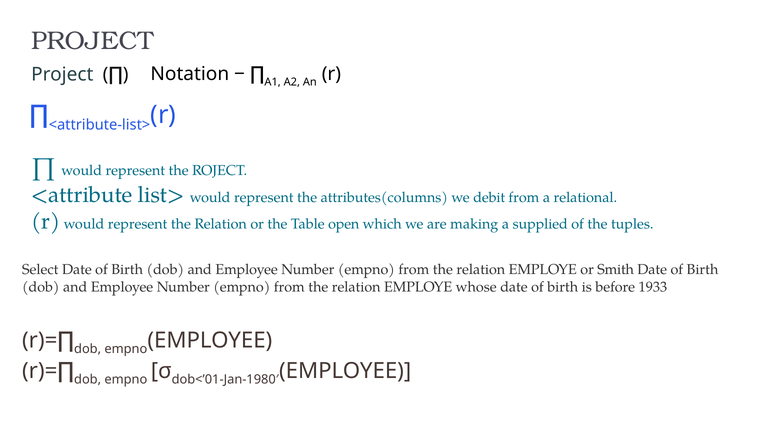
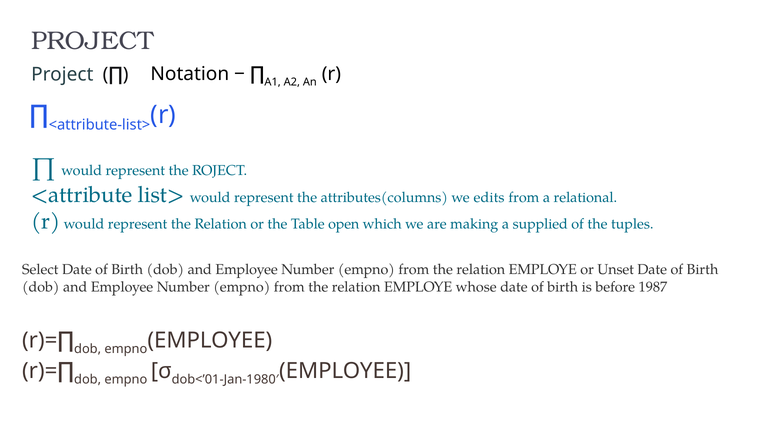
debit: debit -> edits
Smith: Smith -> Unset
1933: 1933 -> 1987
